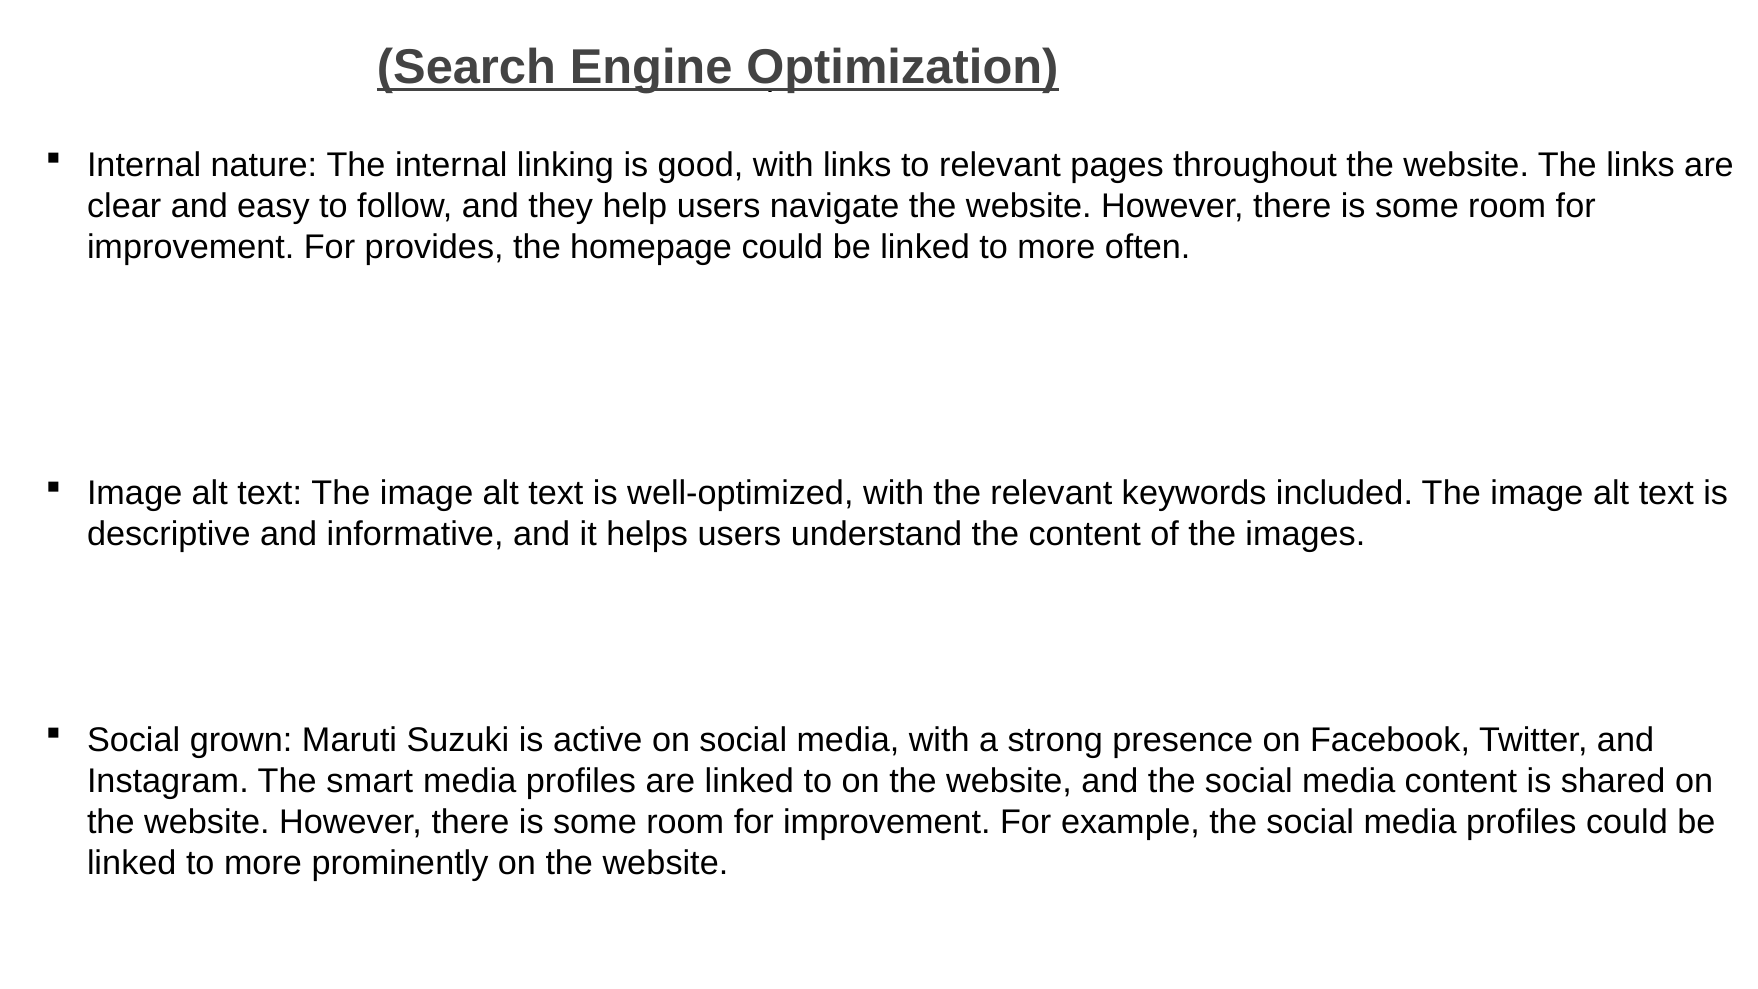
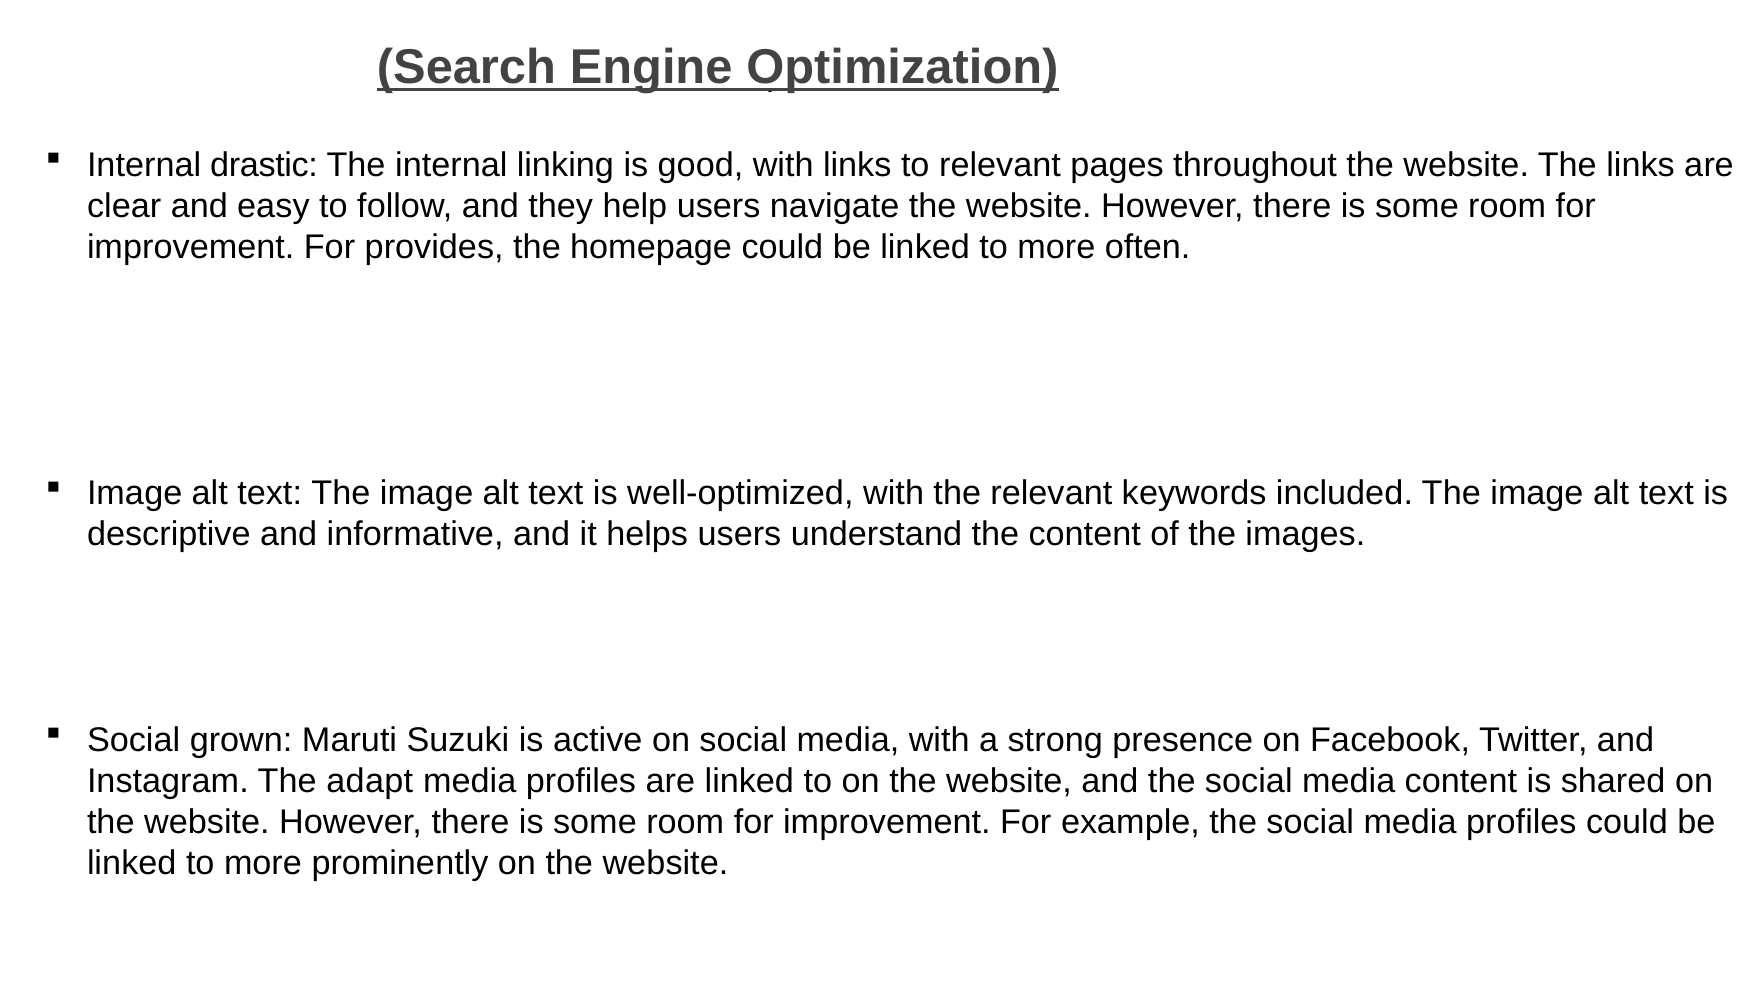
nature: nature -> drastic
smart: smart -> adapt
